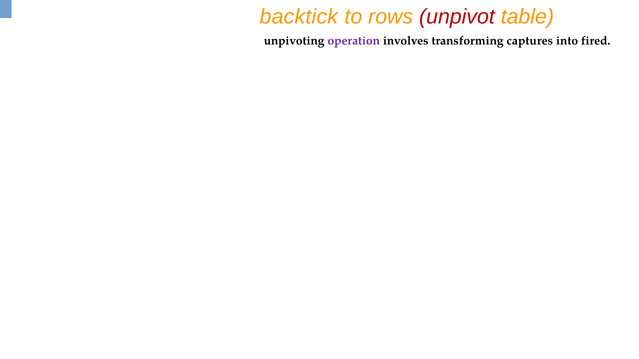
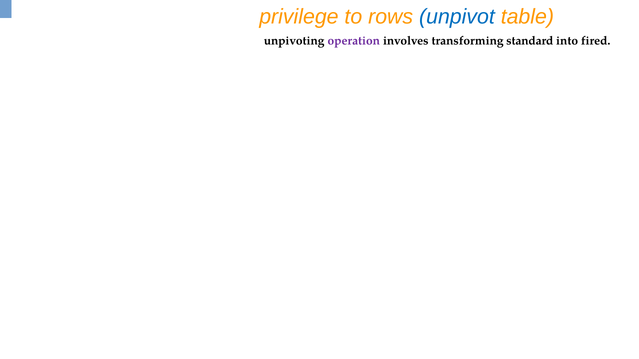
backtick: backtick -> privilege
unpivot colour: red -> blue
captures: captures -> standard
